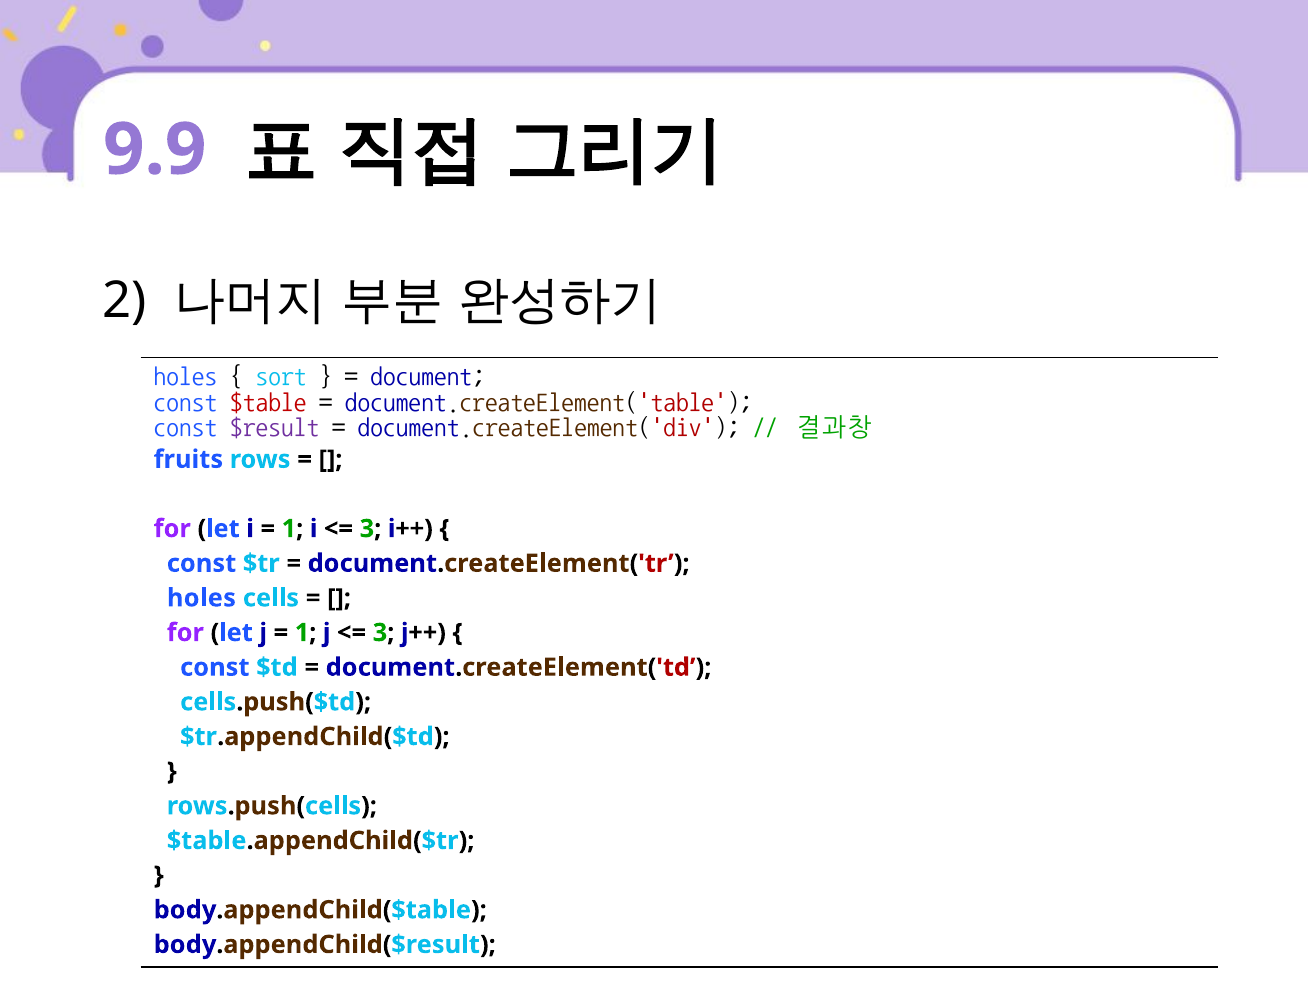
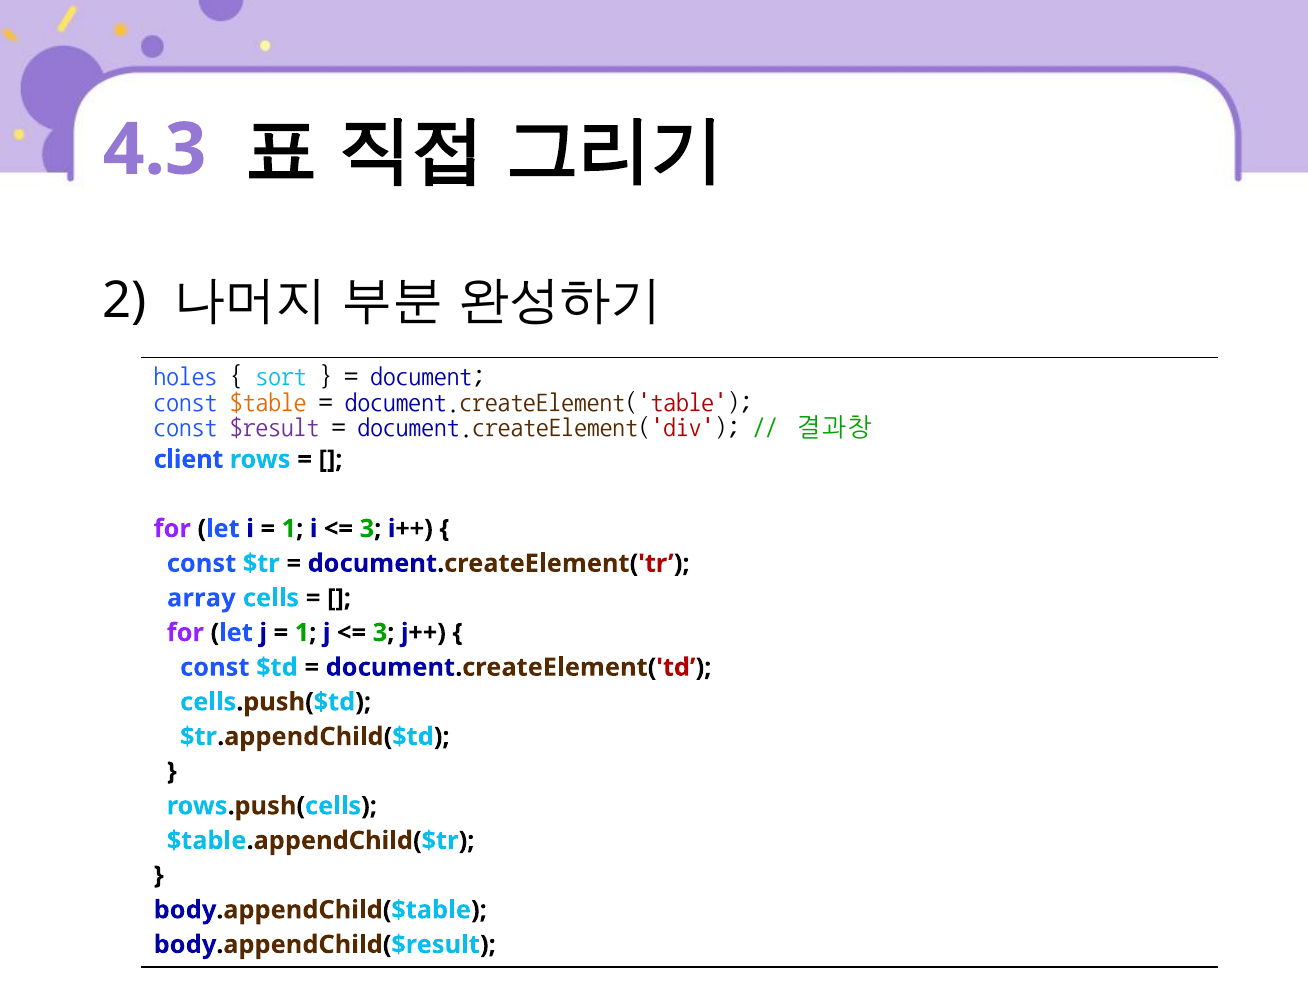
9.9: 9.9 -> 4.3
$table colour: red -> orange
fruits: fruits -> client
holes at (201, 598): holes -> array
